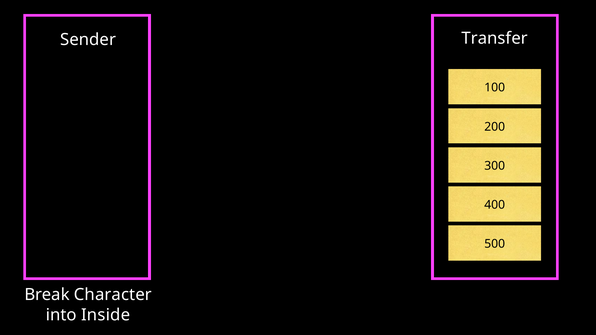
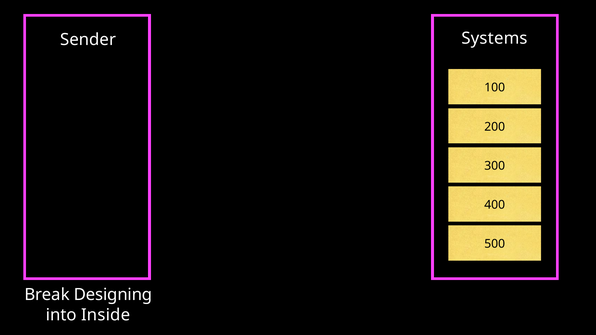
Transfer: Transfer -> Systems
Character: Character -> Designing
